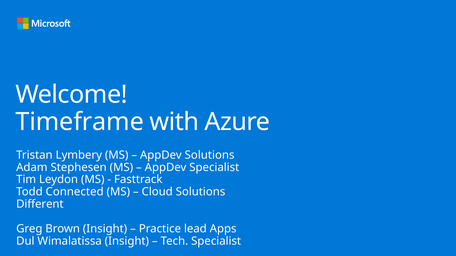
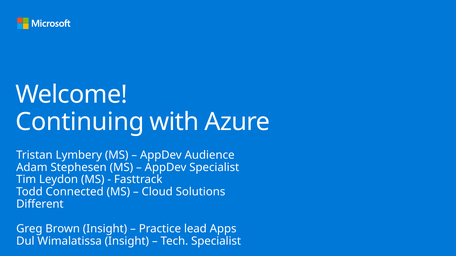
Timeframe: Timeframe -> Continuing
AppDev Solutions: Solutions -> Audience
